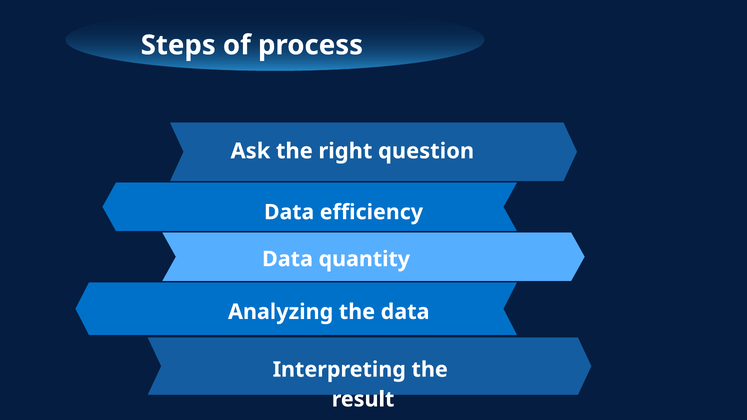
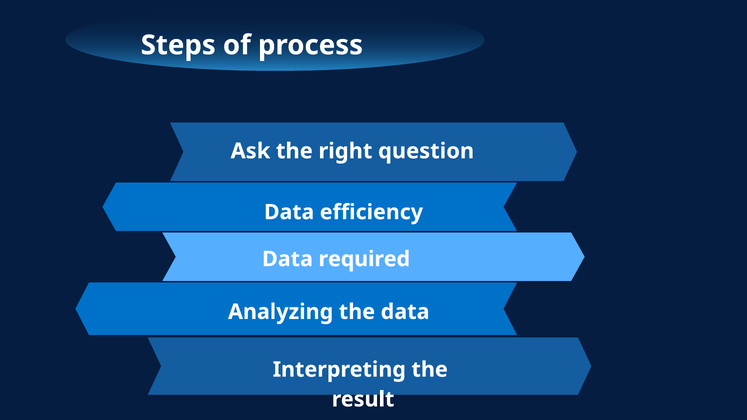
quantity: quantity -> required
